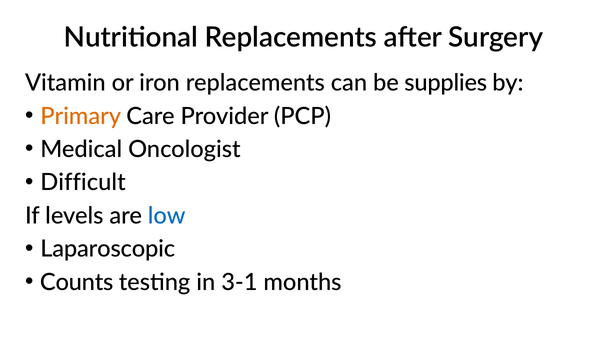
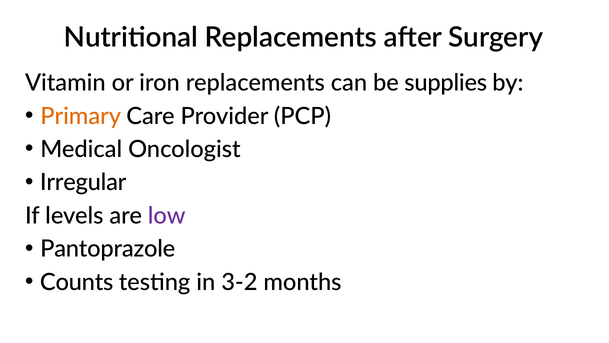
Difficult: Difficult -> Irregular
low colour: blue -> purple
Laparoscopic: Laparoscopic -> Pantoprazole
3-1: 3-1 -> 3-2
